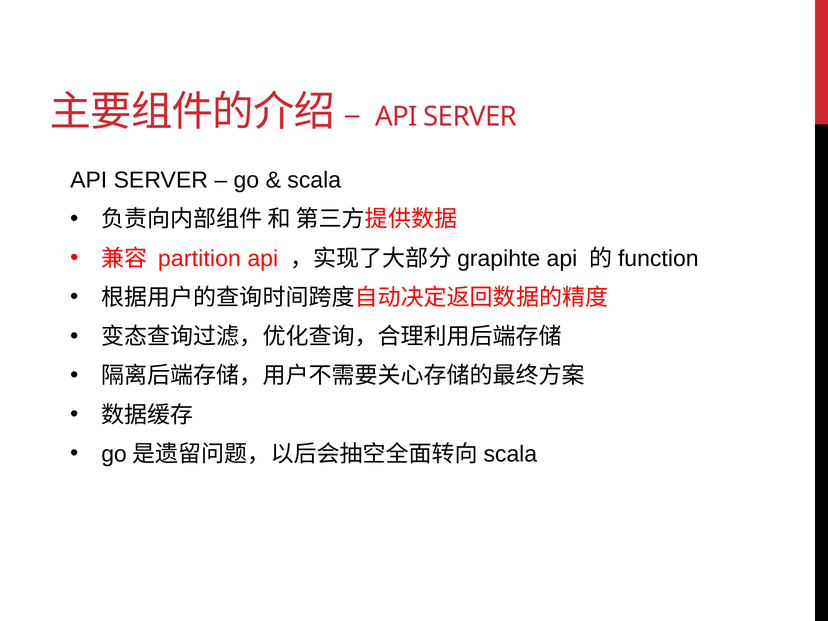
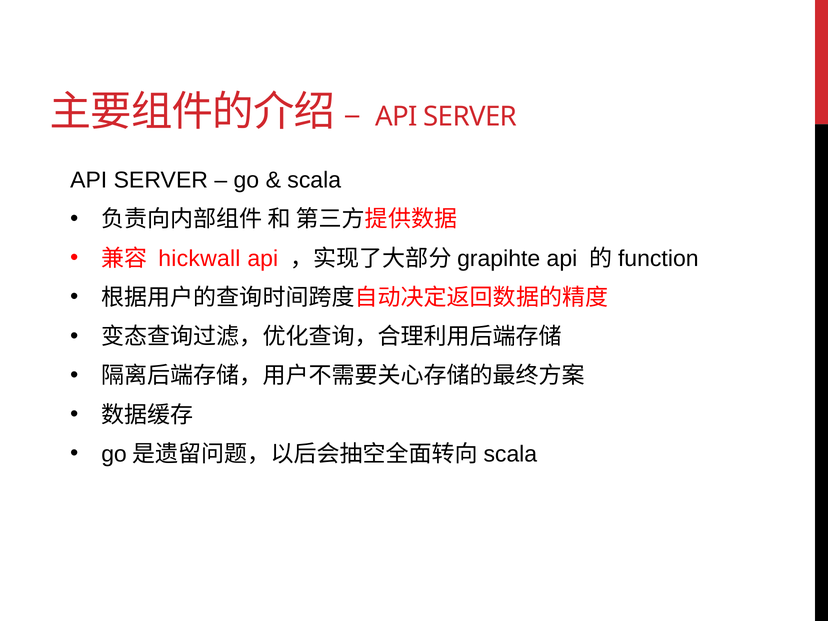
partition: partition -> hickwall
